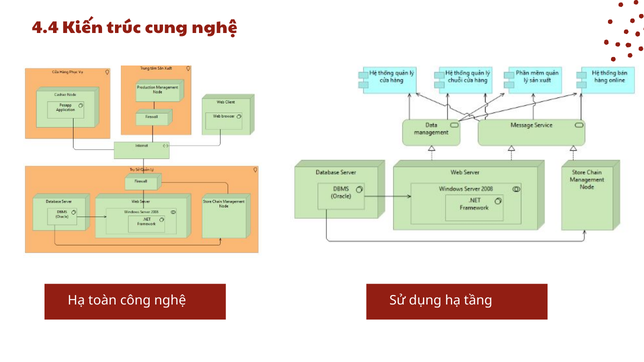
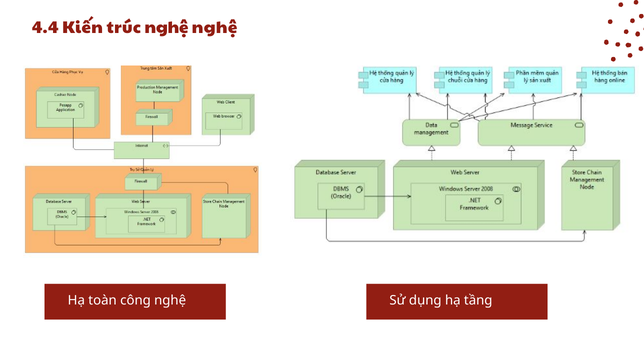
trúc cung: cung -> nghệ
